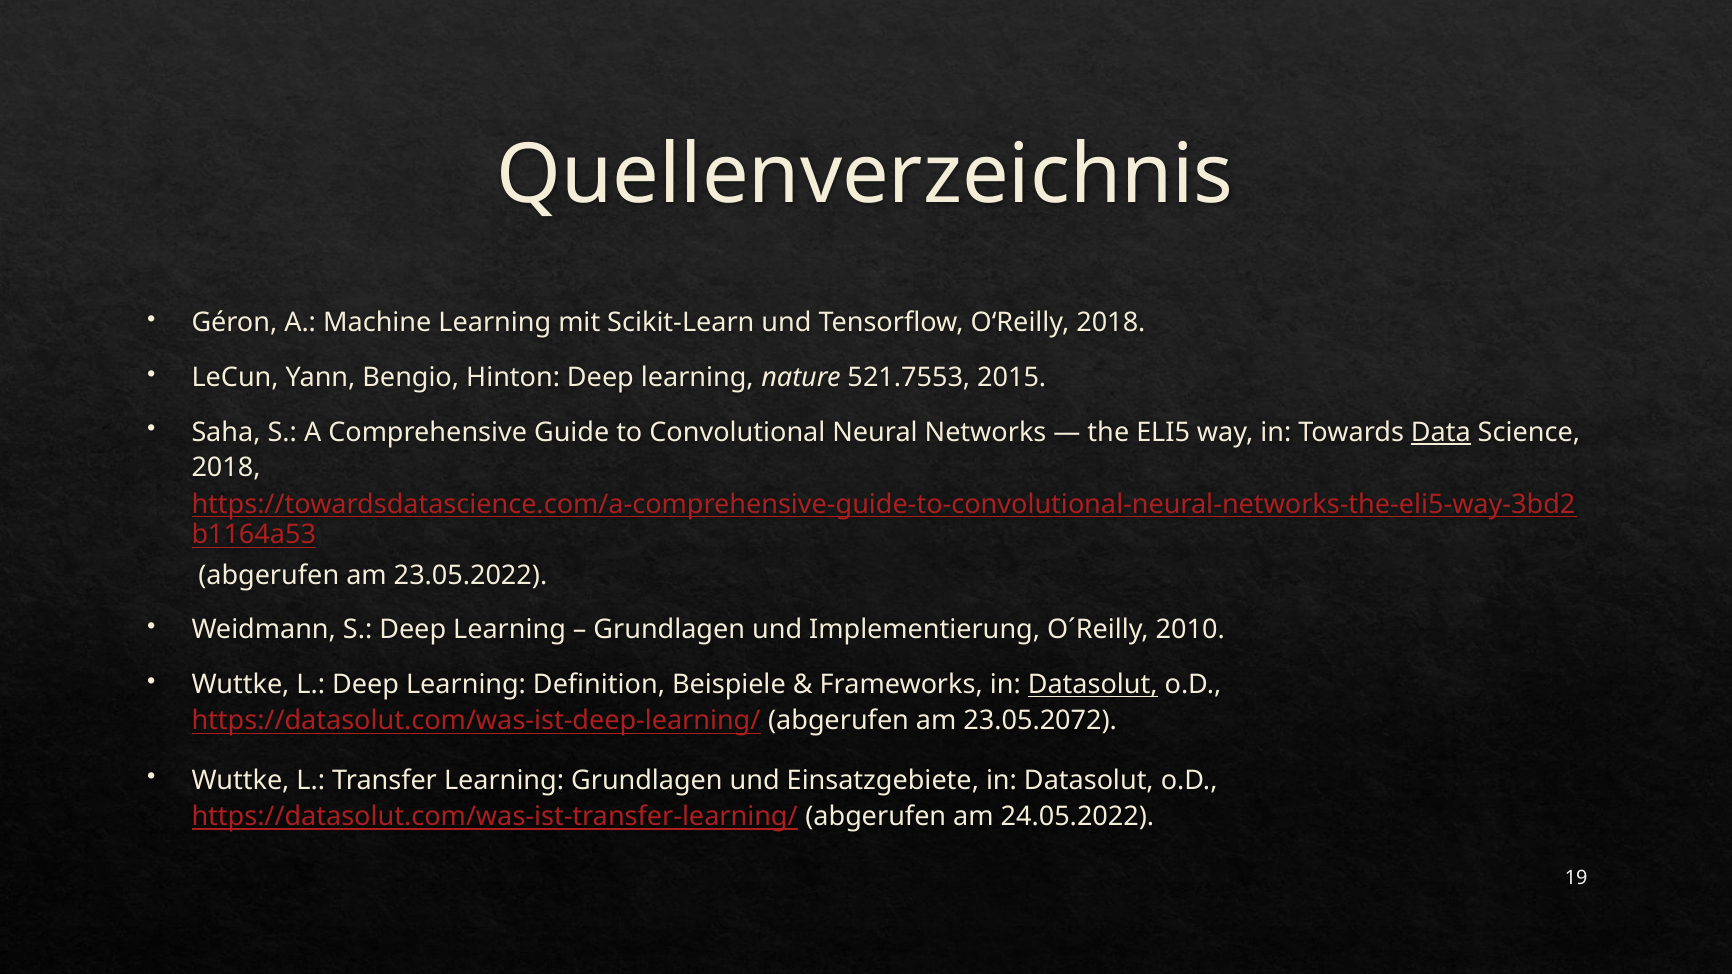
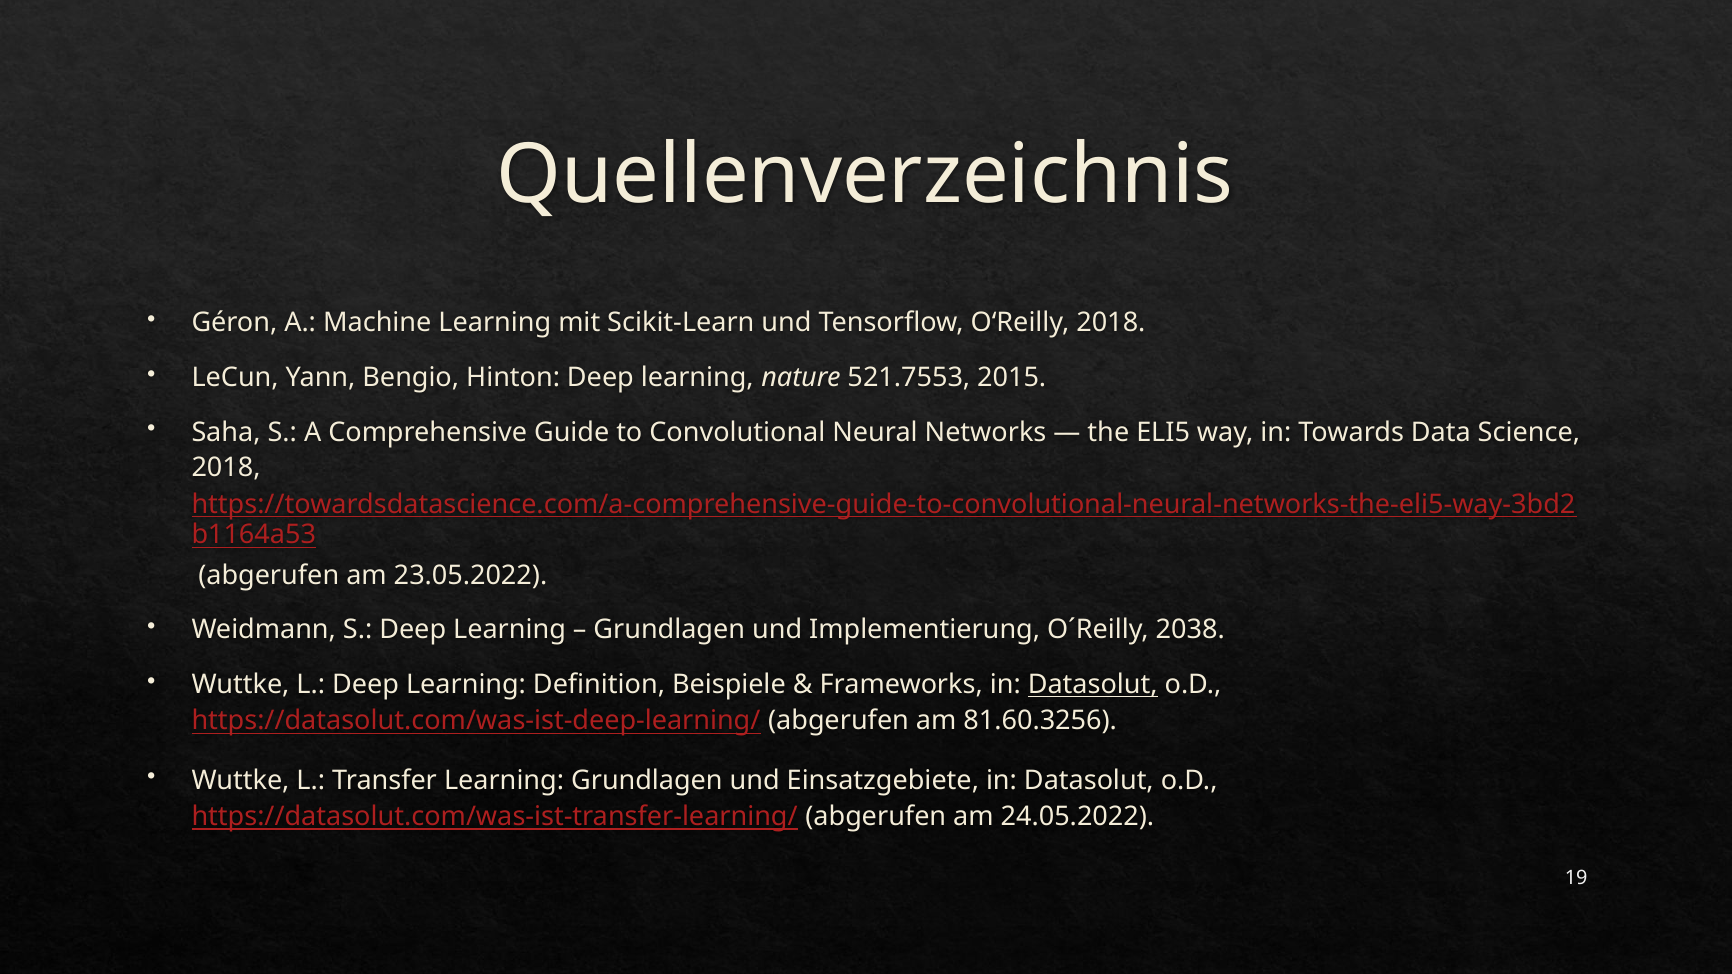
Data underline: present -> none
2010: 2010 -> 2038
23.05.2072: 23.05.2072 -> 81.60.3256
